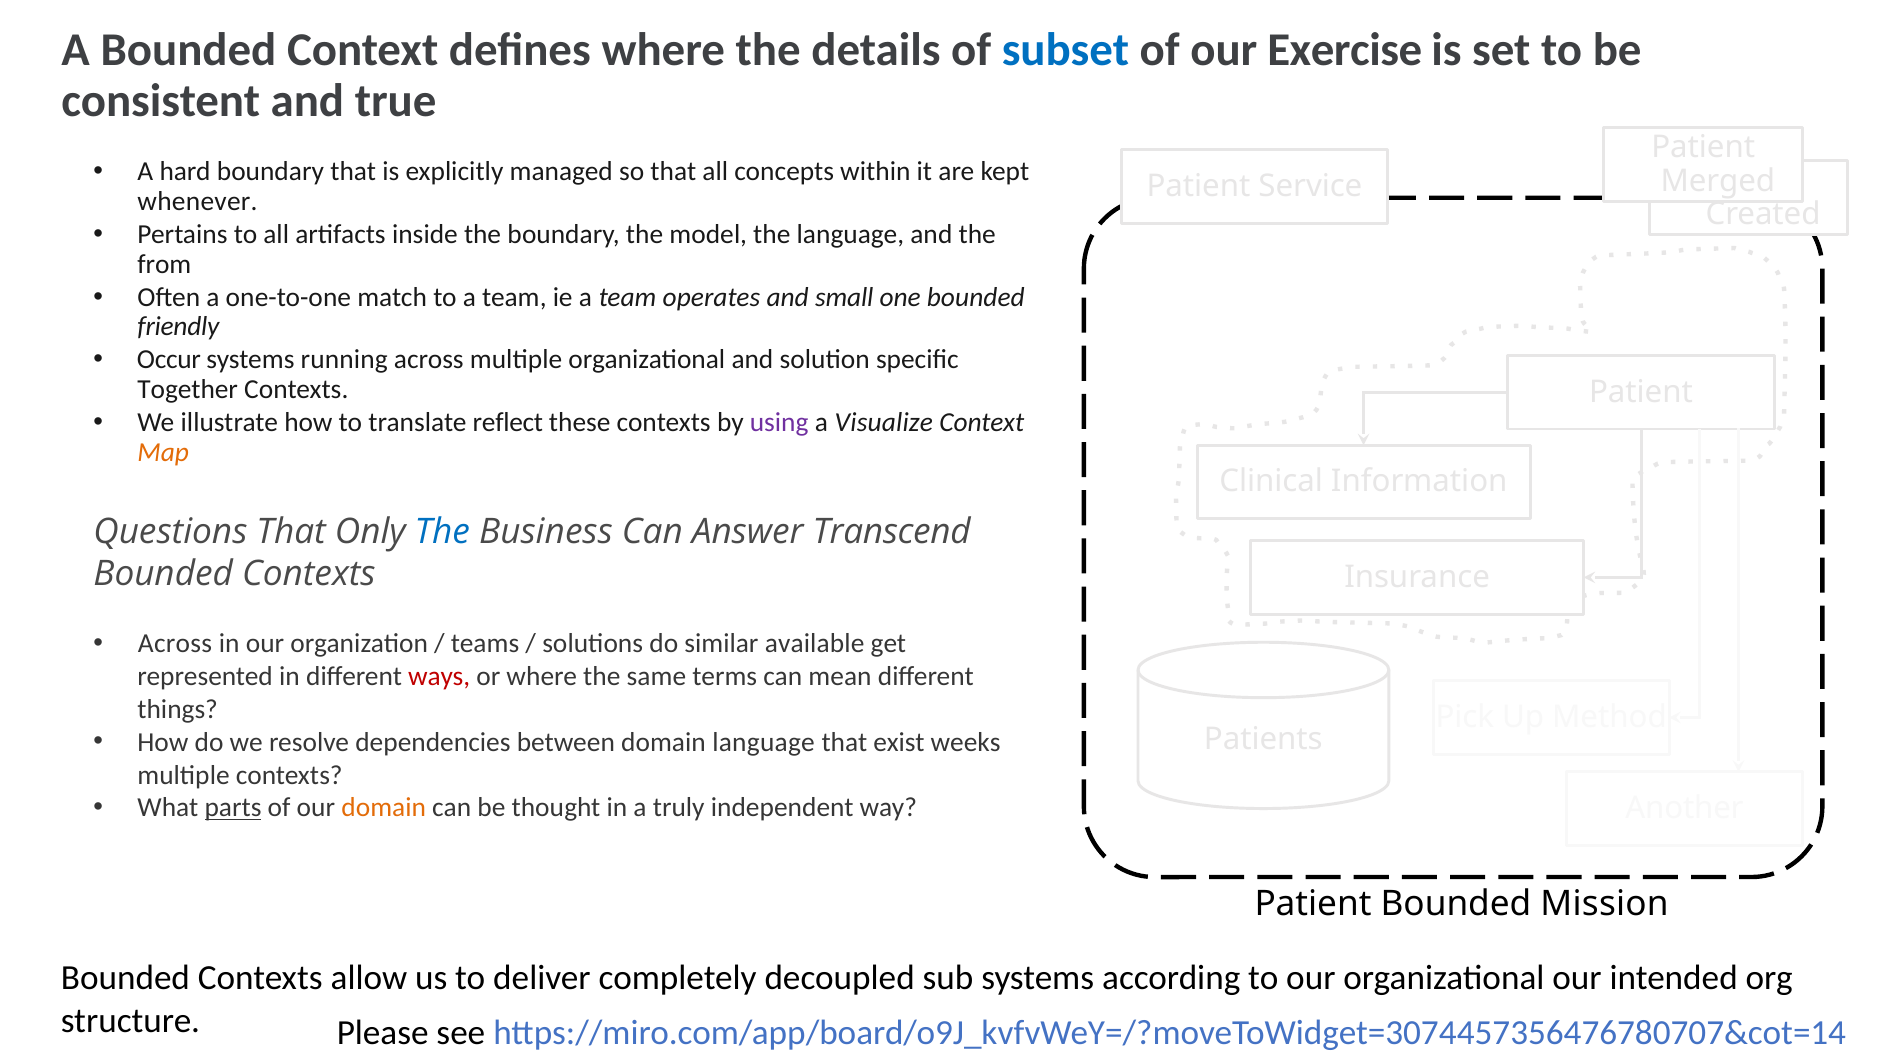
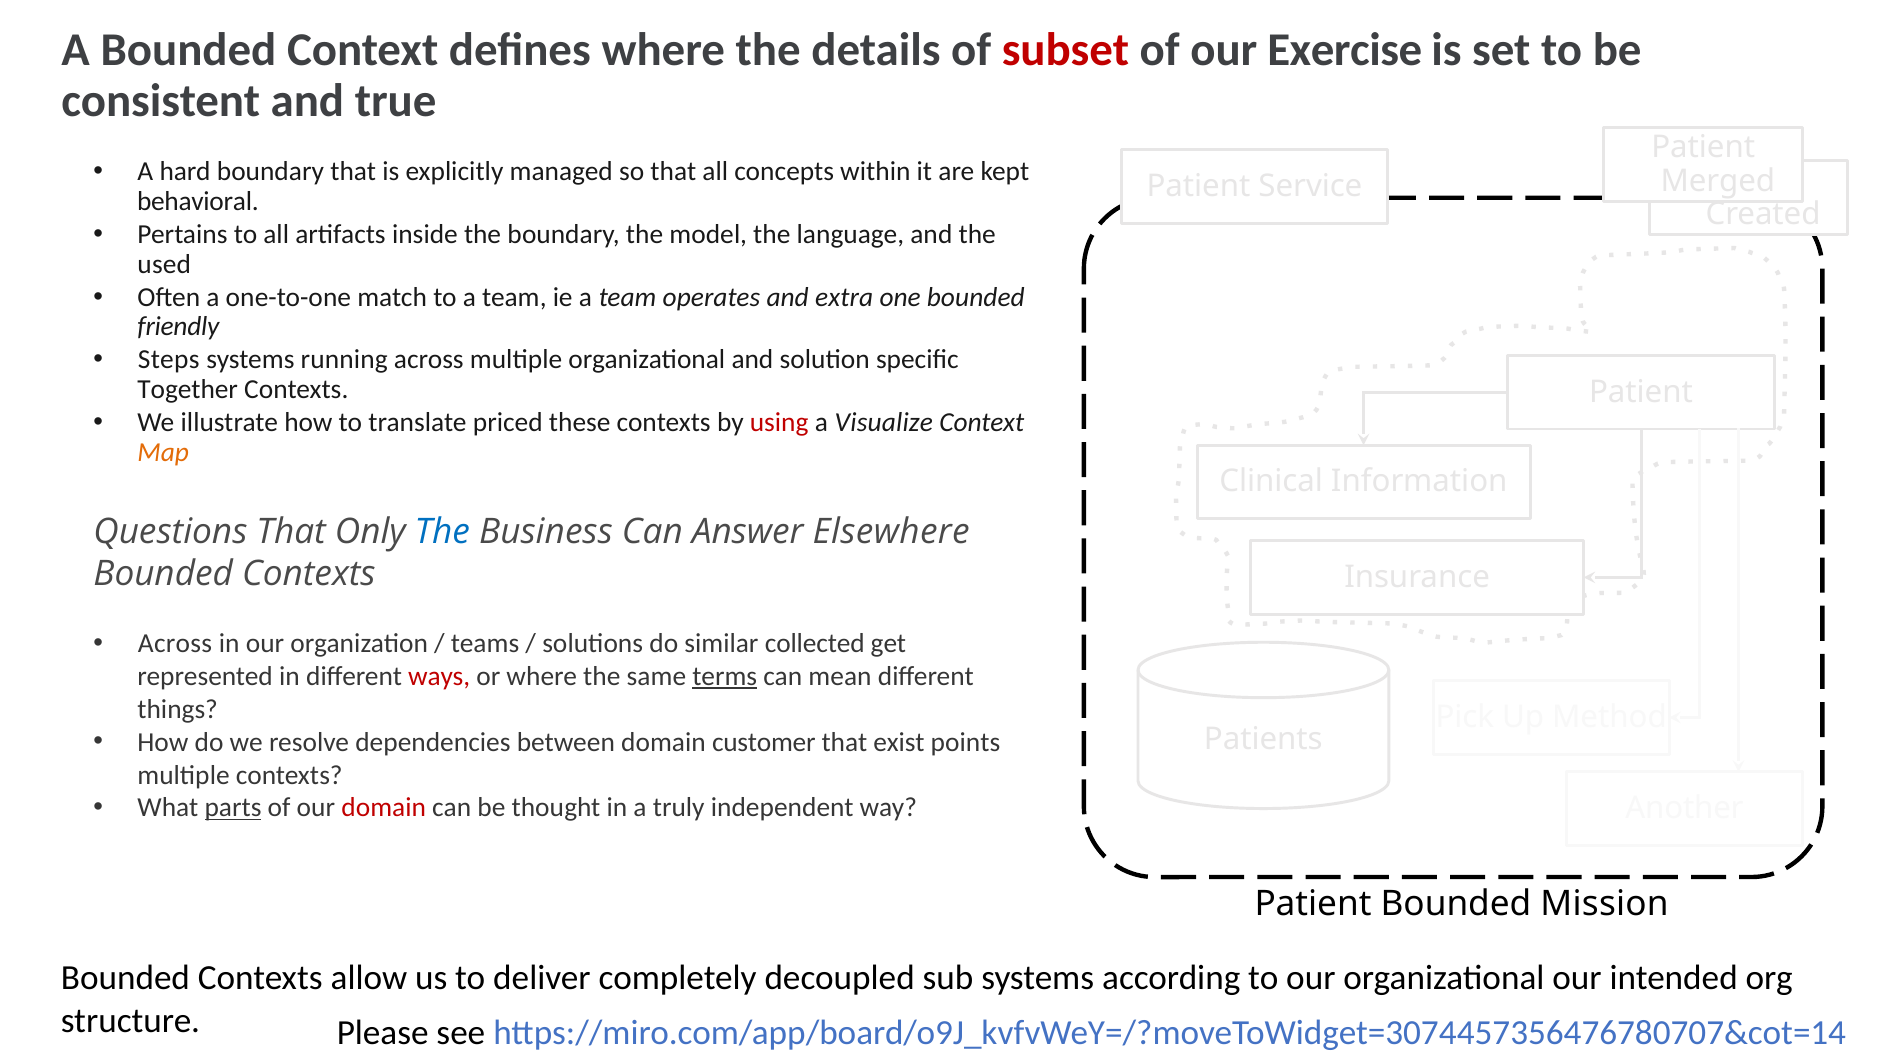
subset colour: blue -> red
whenever: whenever -> behavioral
from: from -> used
small: small -> extra
Occur: Occur -> Steps
reflect: reflect -> priced
using colour: purple -> red
Transcend: Transcend -> Elsewhere
available: available -> collected
terms underline: none -> present
domain language: language -> customer
weeks: weeks -> points
domain at (384, 808) colour: orange -> red
